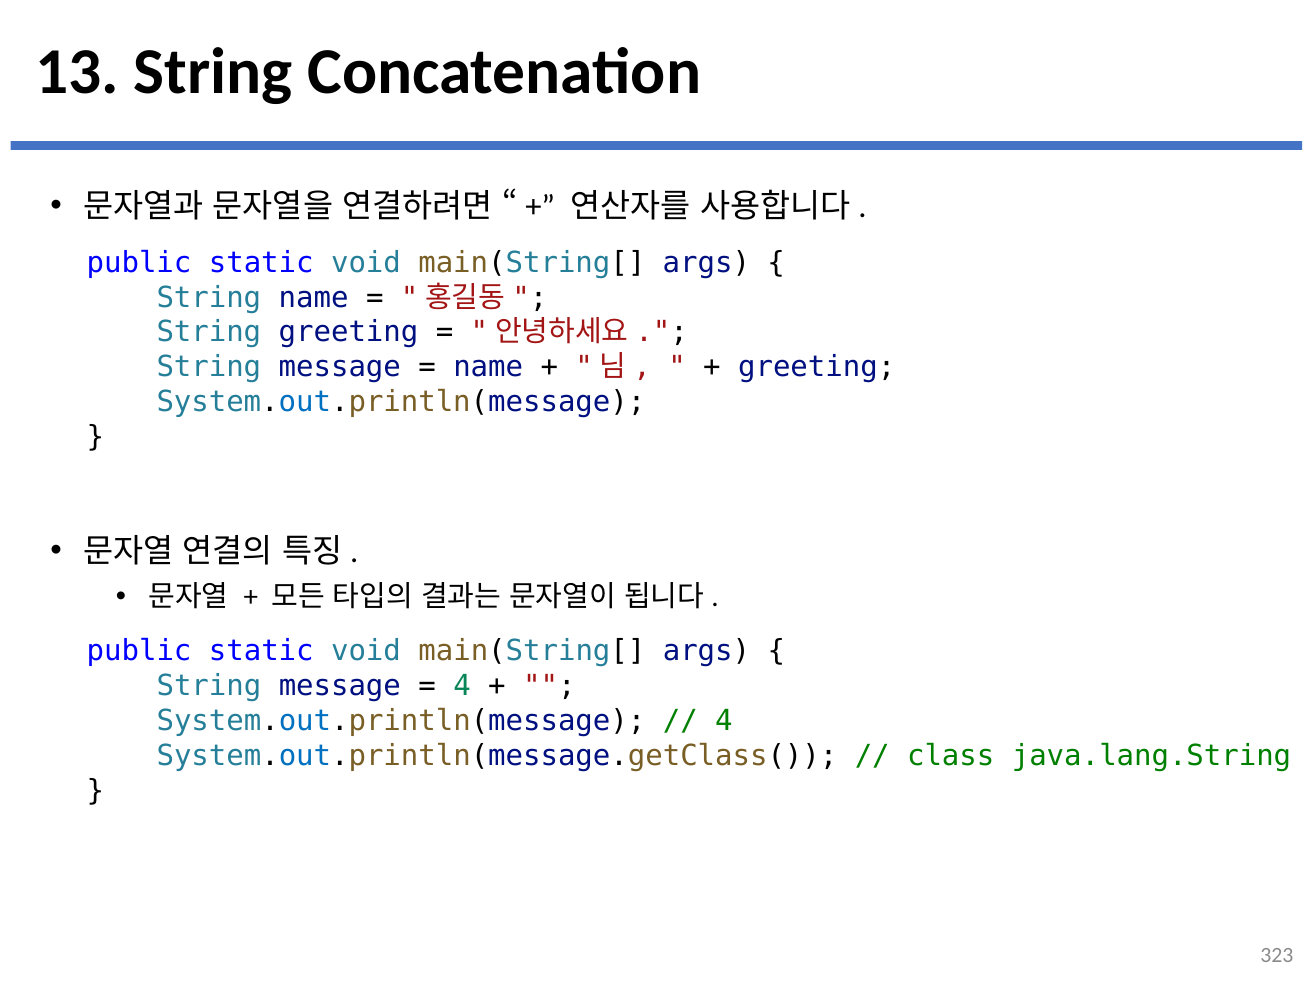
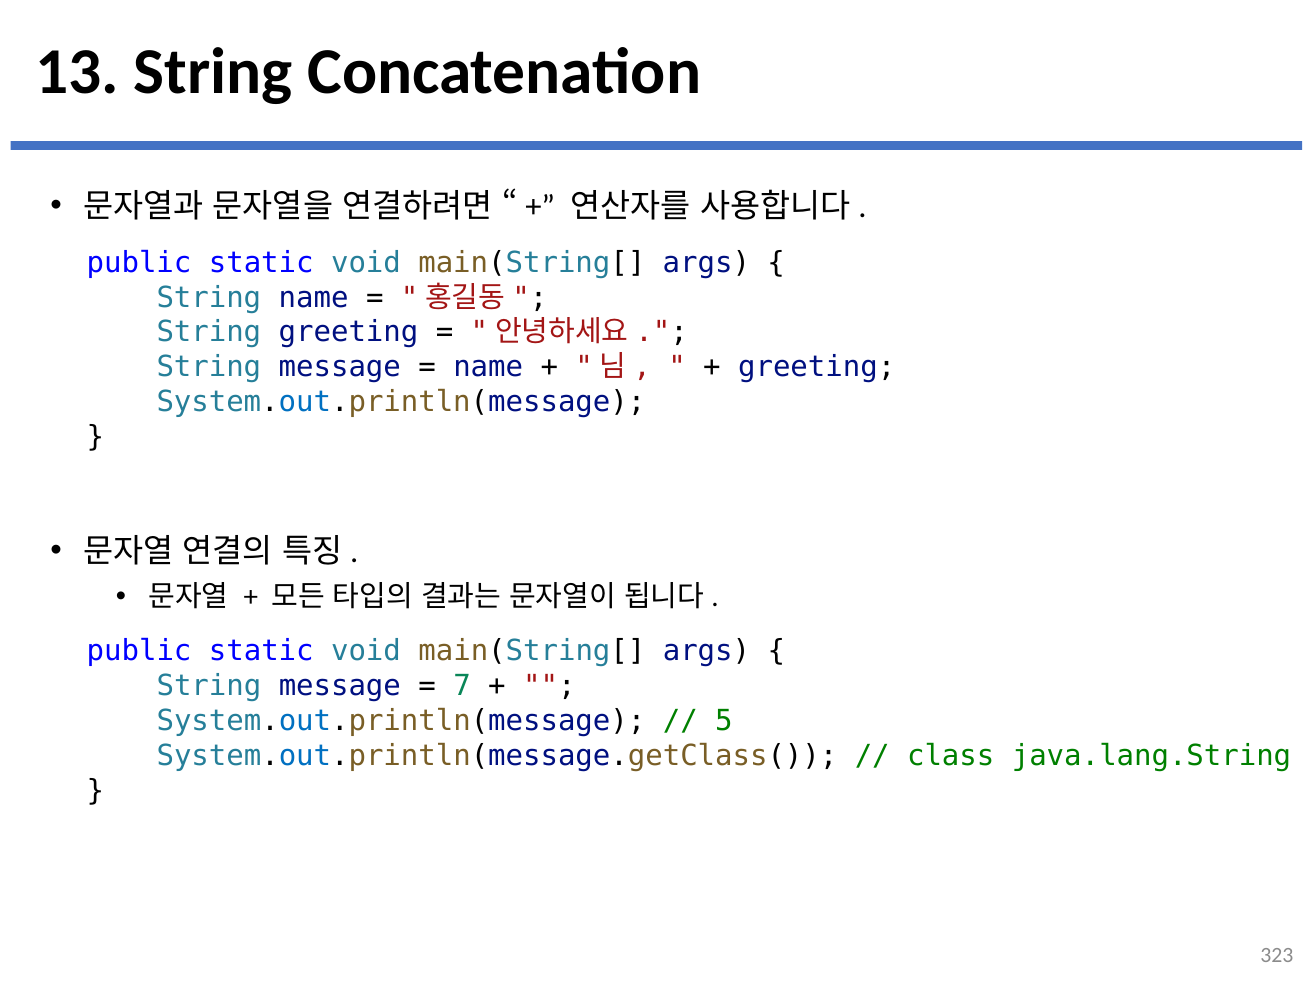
4 at (462, 686): 4 -> 7
4 at (724, 721): 4 -> 5
